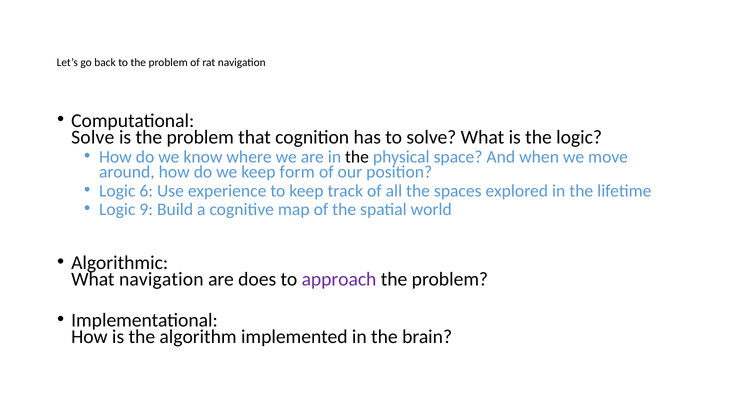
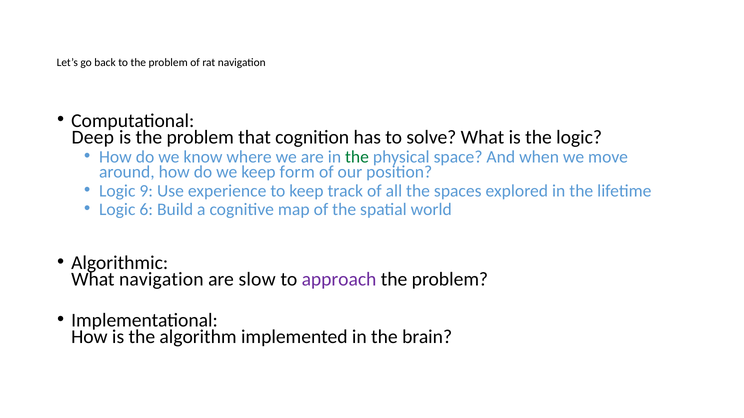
Solve at (93, 137): Solve -> Deep
the at (357, 157) colour: black -> green
6: 6 -> 9
9: 9 -> 6
does: does -> slow
